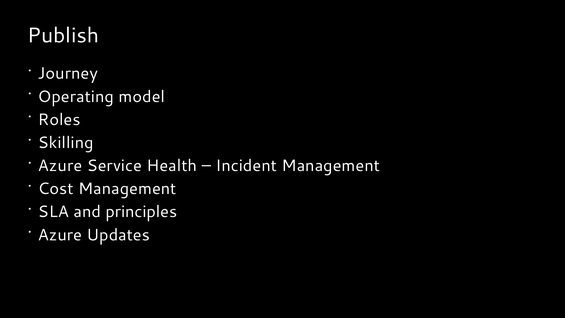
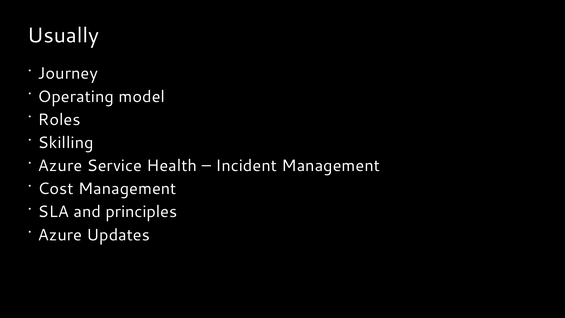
Publish: Publish -> Usually
